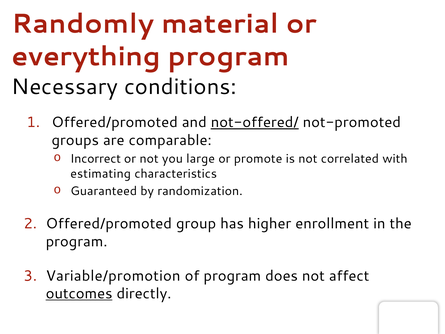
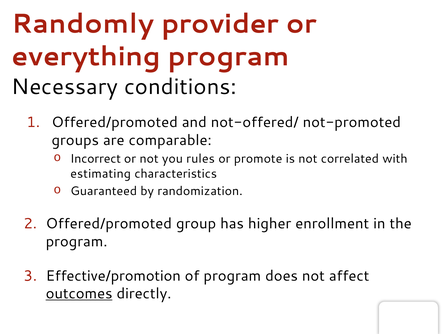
material: material -> provider
not-offered/ underline: present -> none
large: large -> rules
Variable/promotion: Variable/promotion -> Effective/promotion
